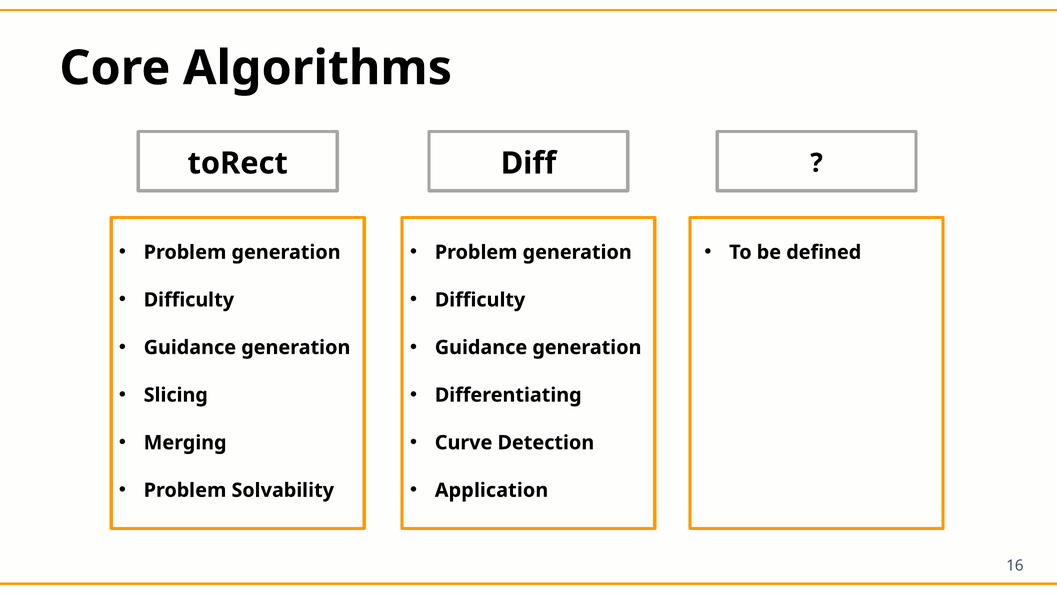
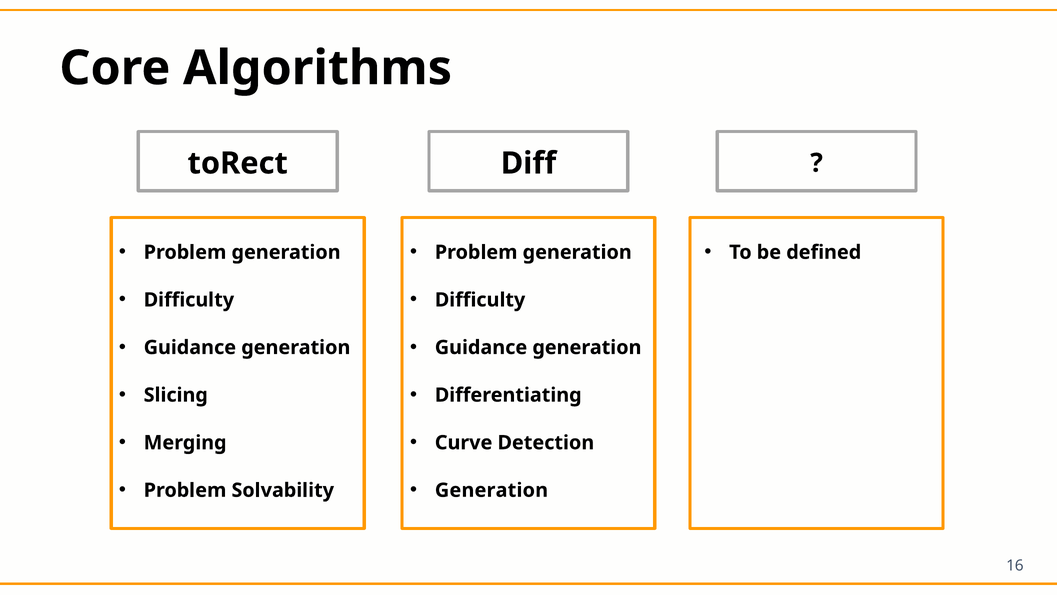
Application at (492, 490): Application -> Generation
